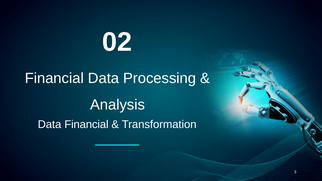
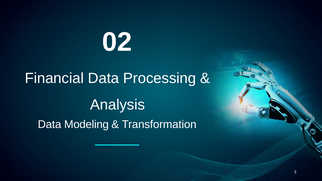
Data Financial: Financial -> Modeling
